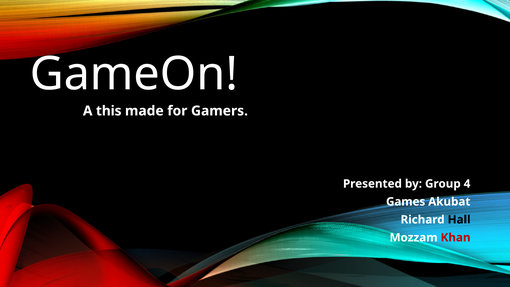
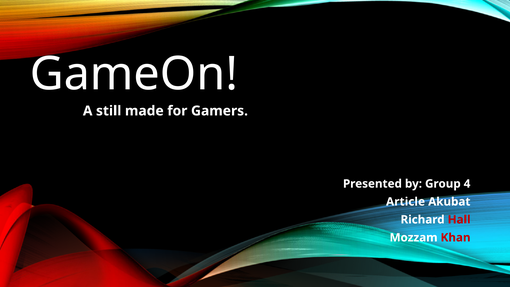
this: this -> still
Games: Games -> Article
Hall colour: black -> red
